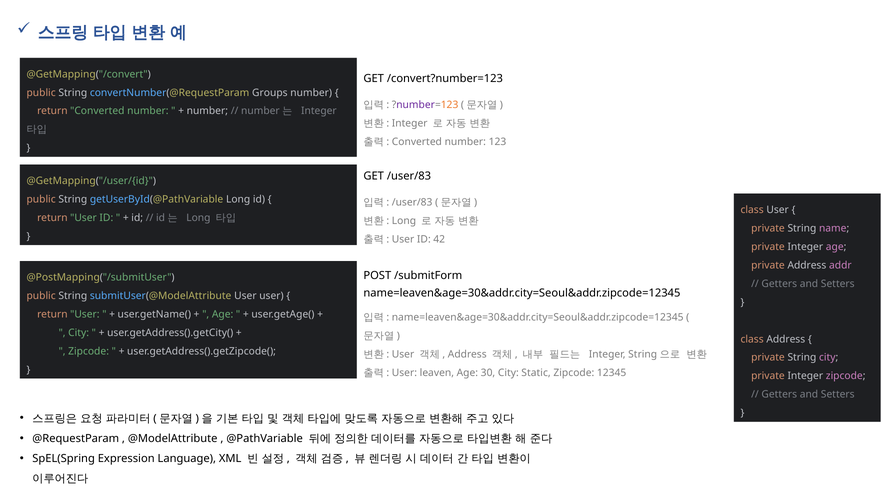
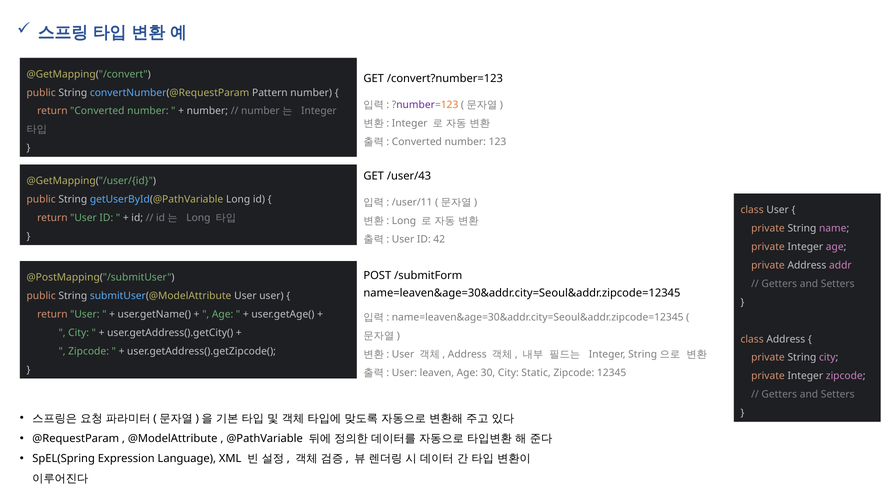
Groups: Groups -> Pattern
GET /user/83: /user/83 -> /user/43
/user/83 at (412, 202): /user/83 -> /user/11
